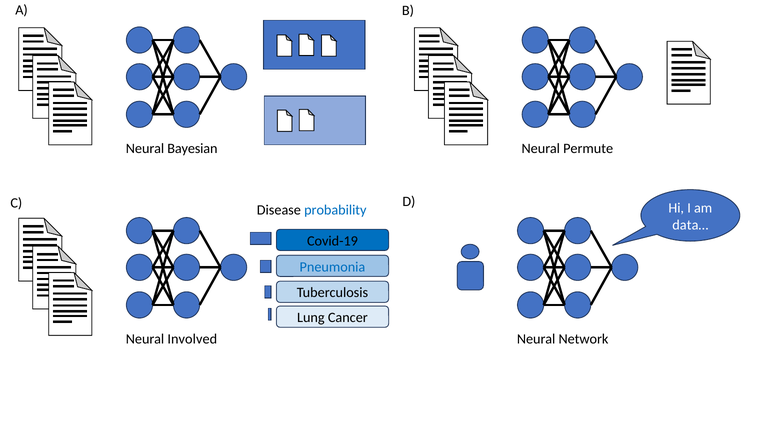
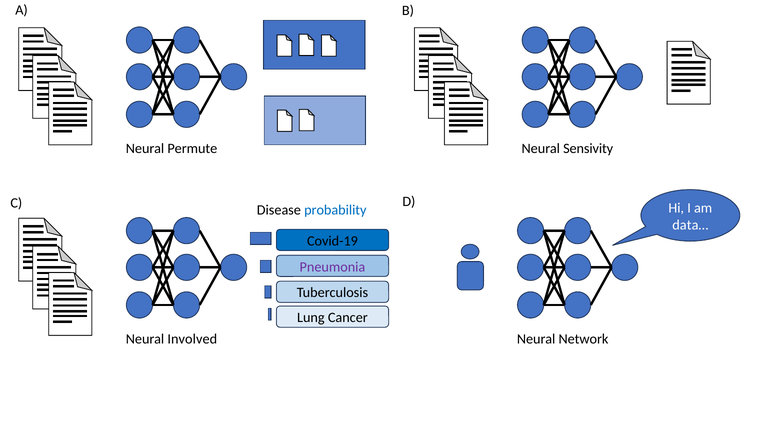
Bayesian: Bayesian -> Permute
Permute: Permute -> Sensivity
Pneumonia colour: blue -> purple
